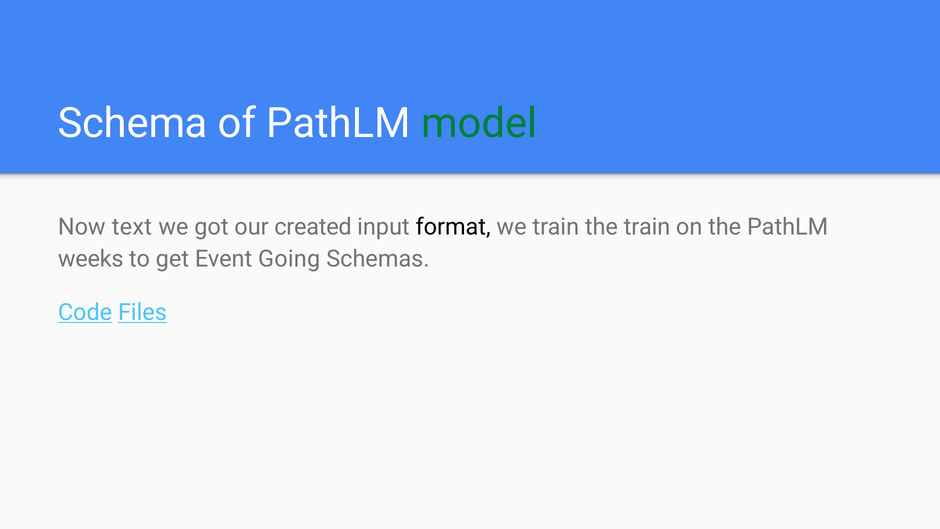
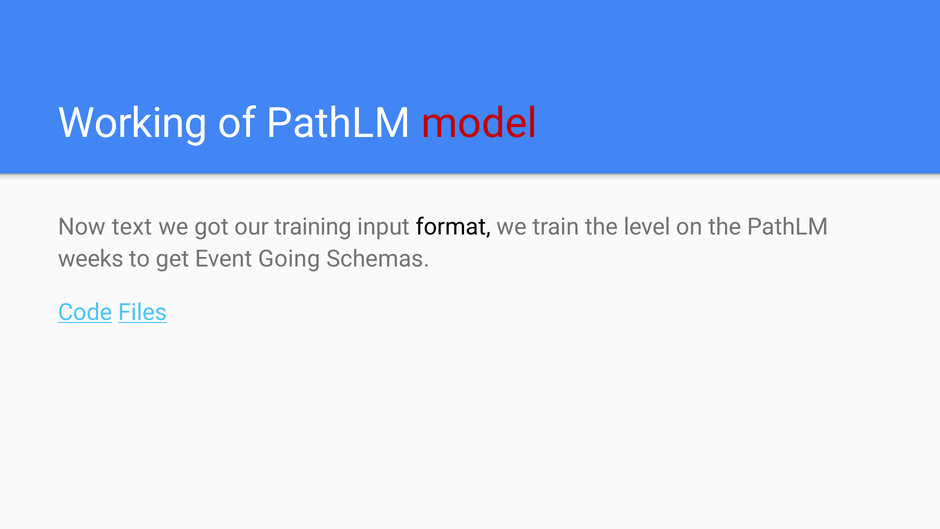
Schema: Schema -> Working
model colour: green -> red
created: created -> training
the train: train -> level
